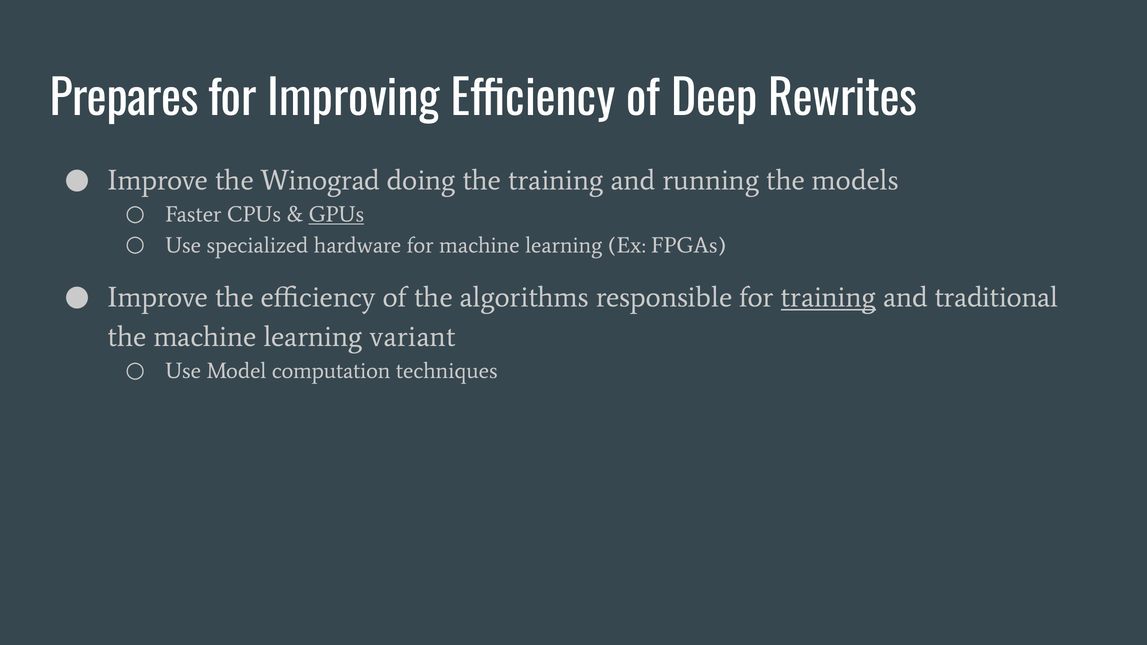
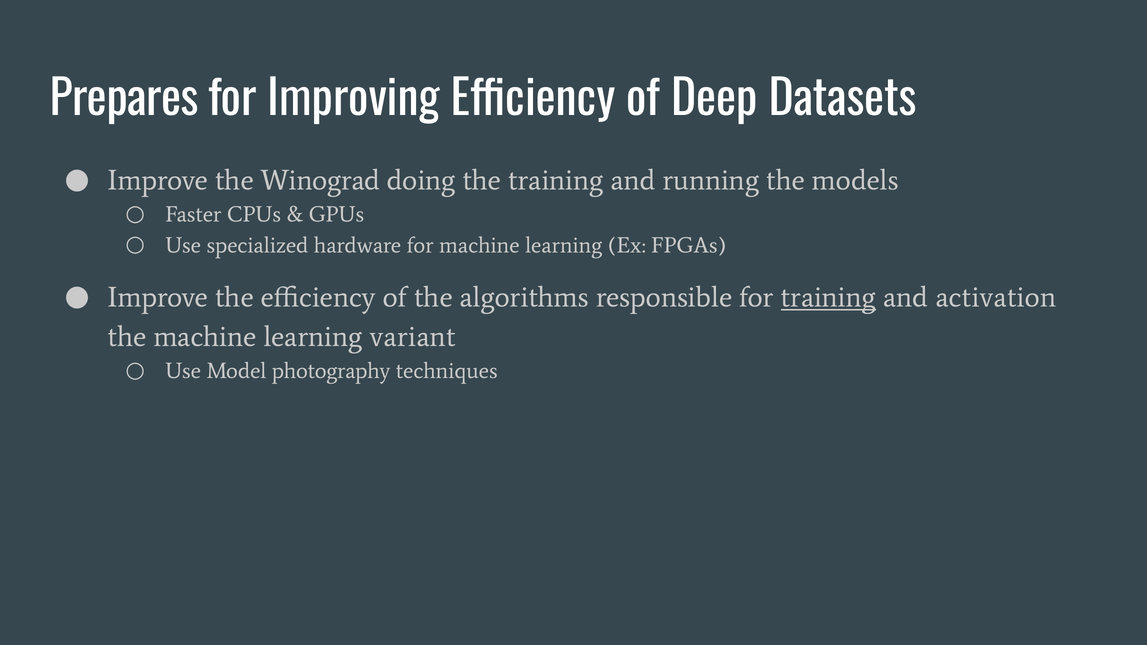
Rewrites: Rewrites -> Datasets
GPUs underline: present -> none
traditional: traditional -> activation
computation: computation -> photography
